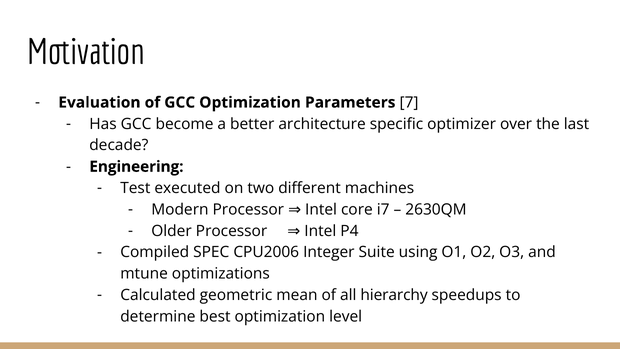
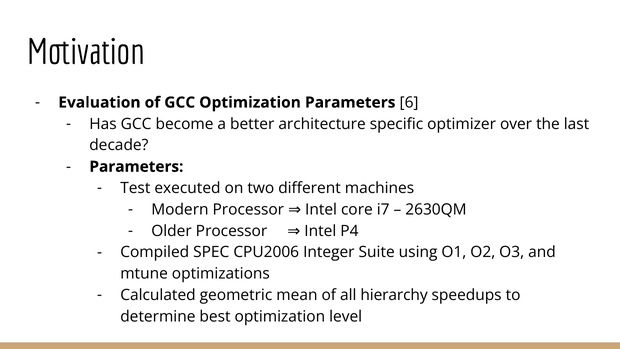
7: 7 -> 6
Engineering at (136, 167): Engineering -> Parameters
